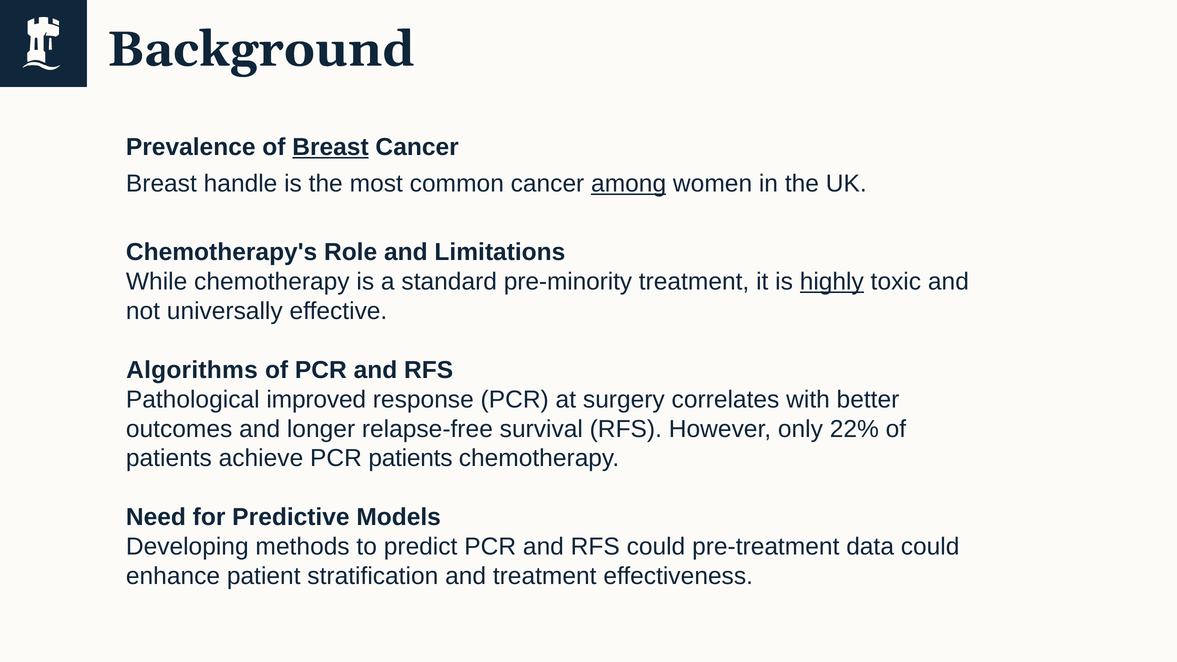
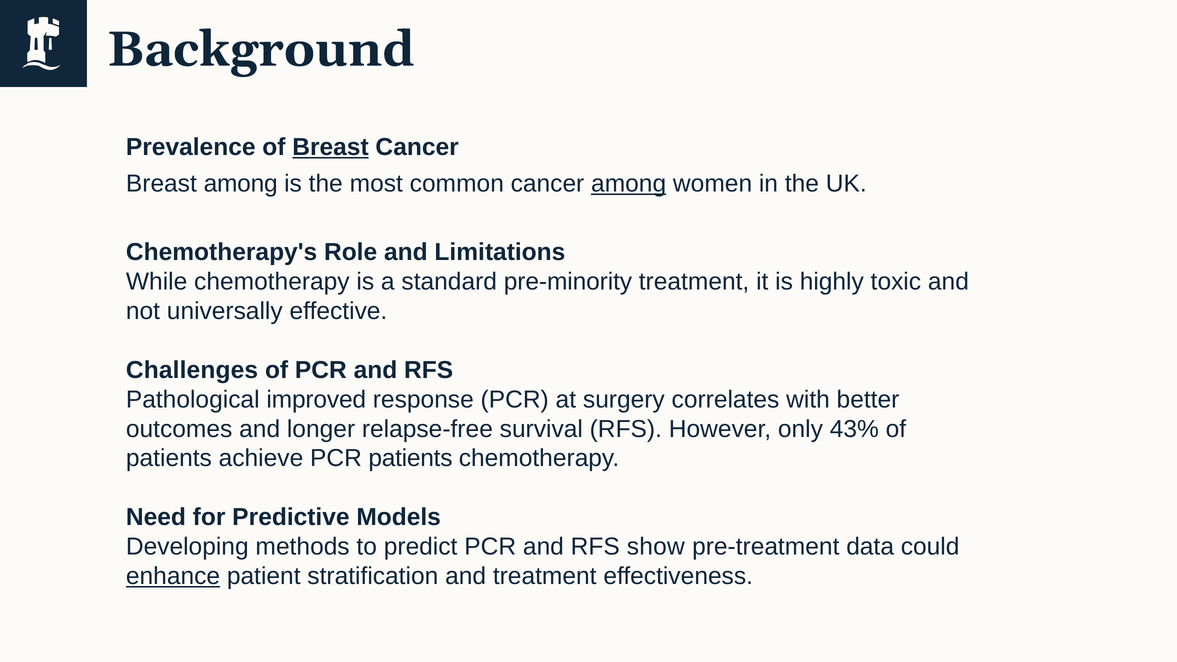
Breast handle: handle -> among
highly underline: present -> none
Algorithms: Algorithms -> Challenges
22%: 22% -> 43%
RFS could: could -> show
enhance underline: none -> present
